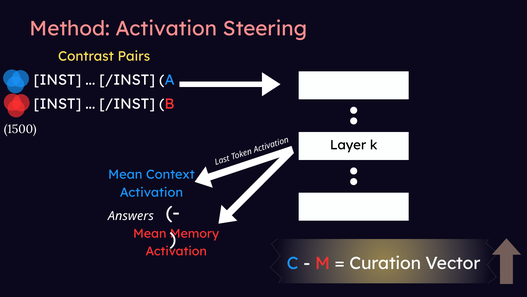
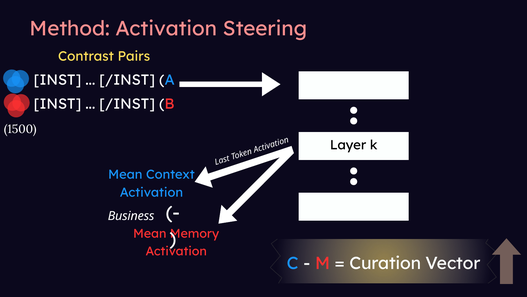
Answers: Answers -> Business
